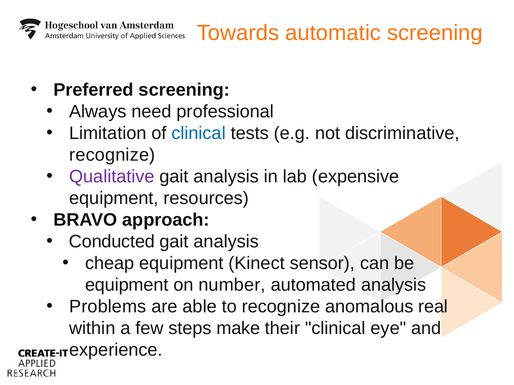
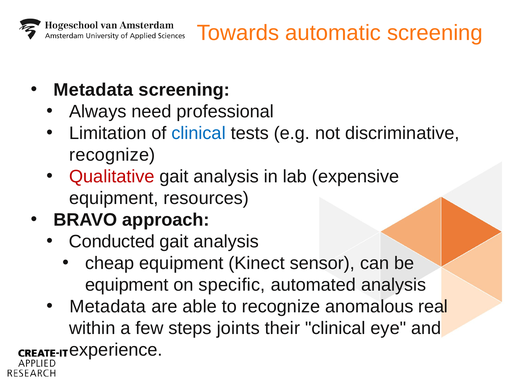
Preferred at (94, 90): Preferred -> Metadata
Qualitative colour: purple -> red
number: number -> specific
Problems at (108, 307): Problems -> Metadata
make: make -> joints
